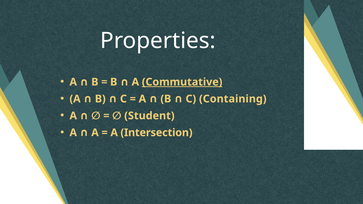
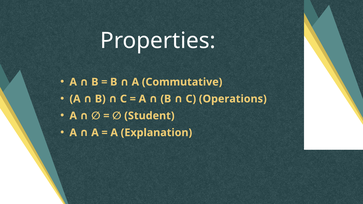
Commutative underline: present -> none
Containing: Containing -> Operations
Intersection: Intersection -> Explanation
